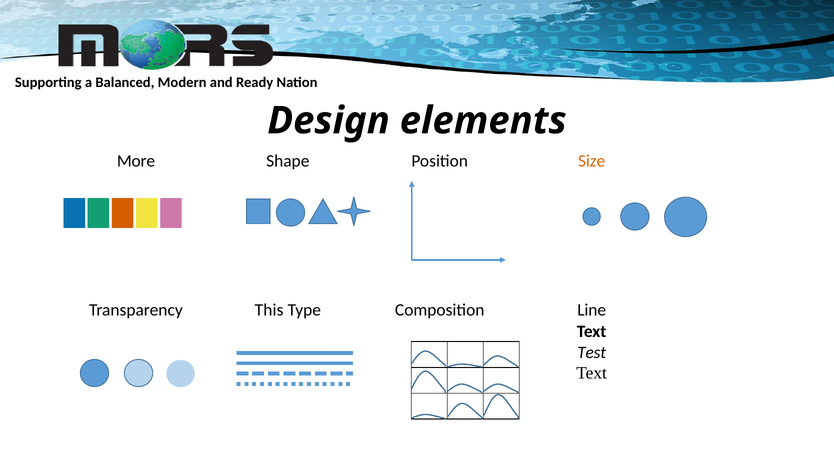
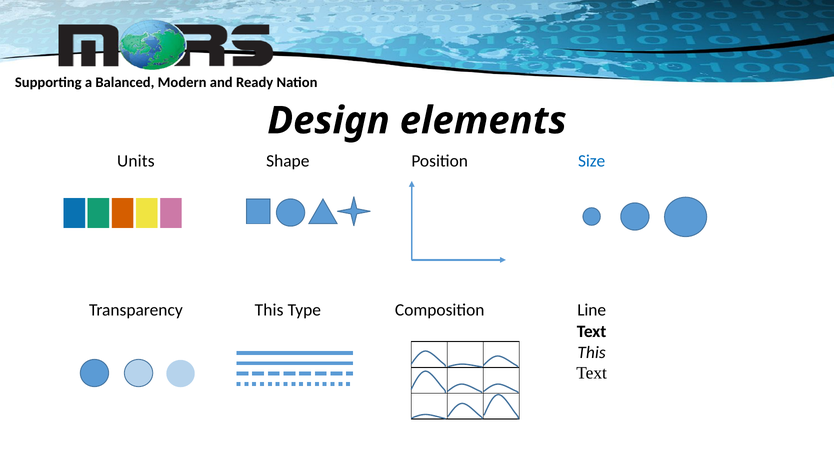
More: More -> Units
Size colour: orange -> blue
Test at (592, 353): Test -> This
